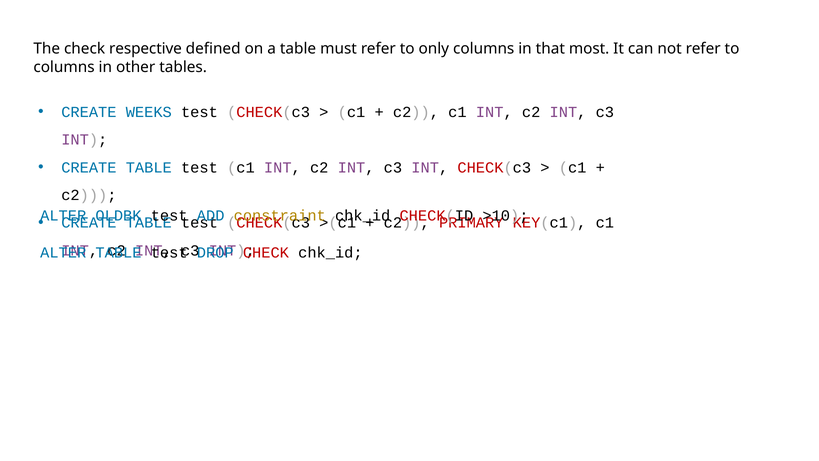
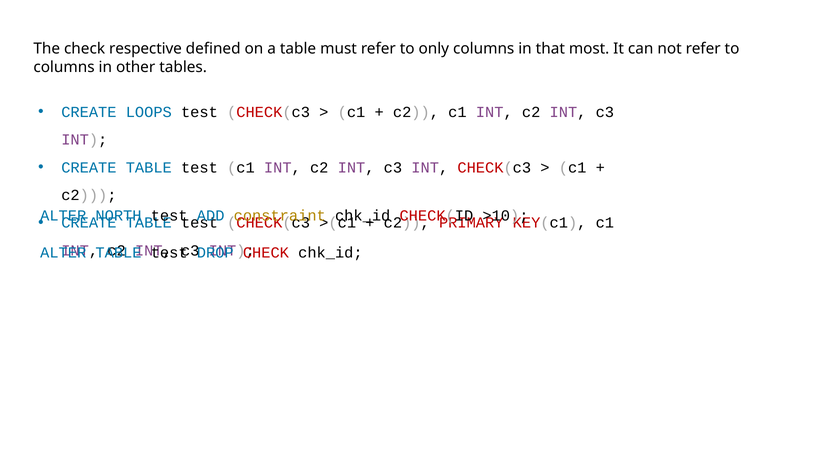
WEEKS: WEEKS -> LOOPS
OLDBK: OLDBK -> NORTH
